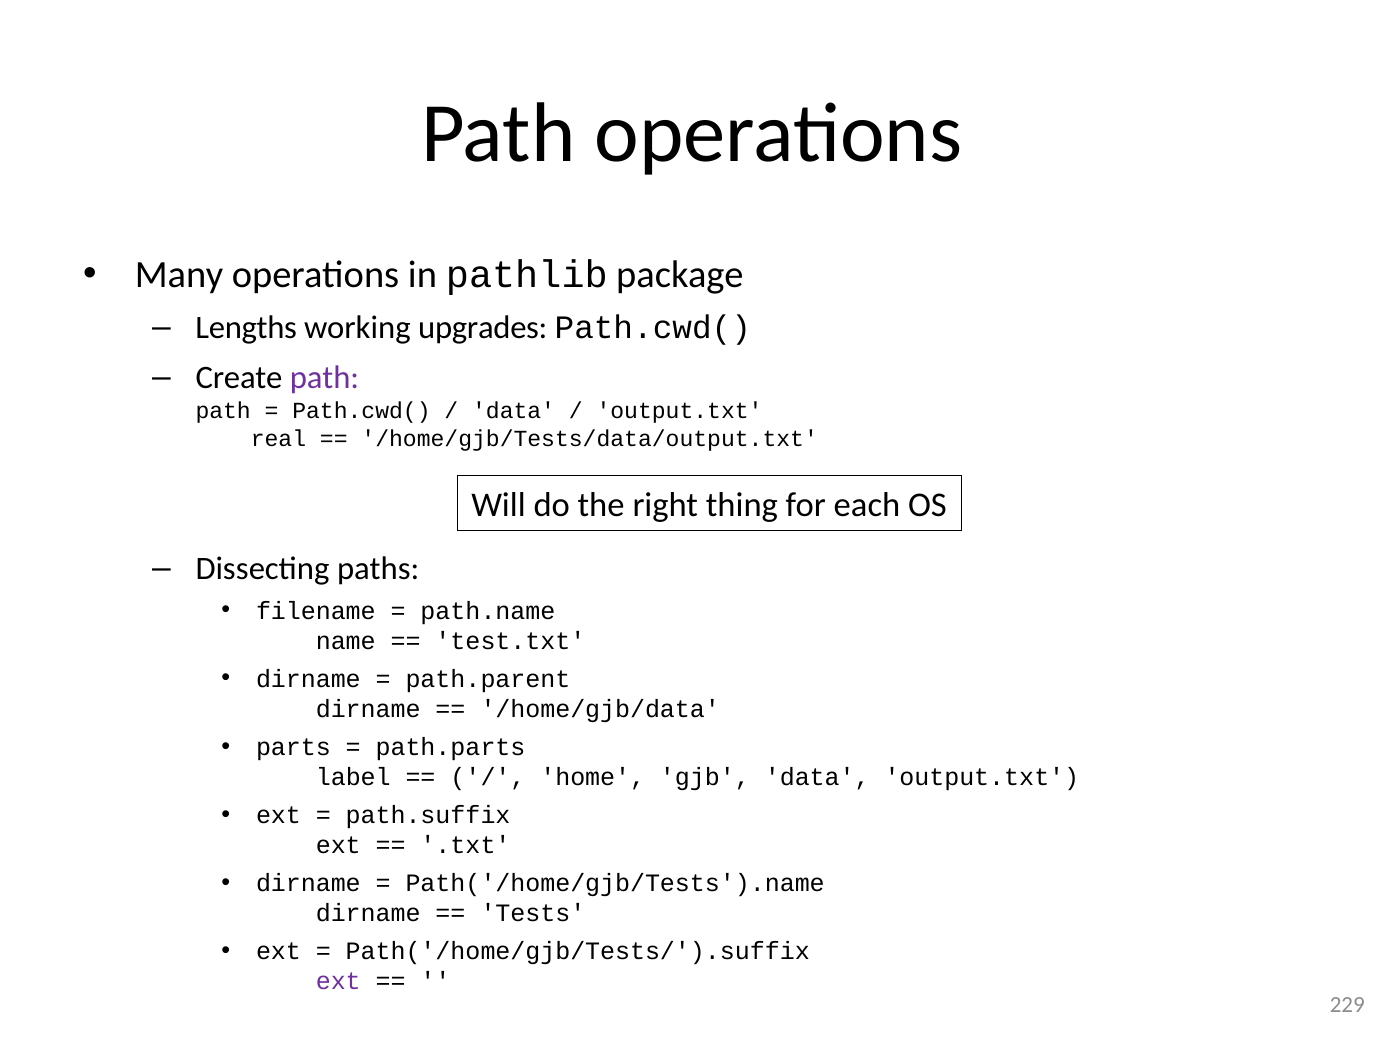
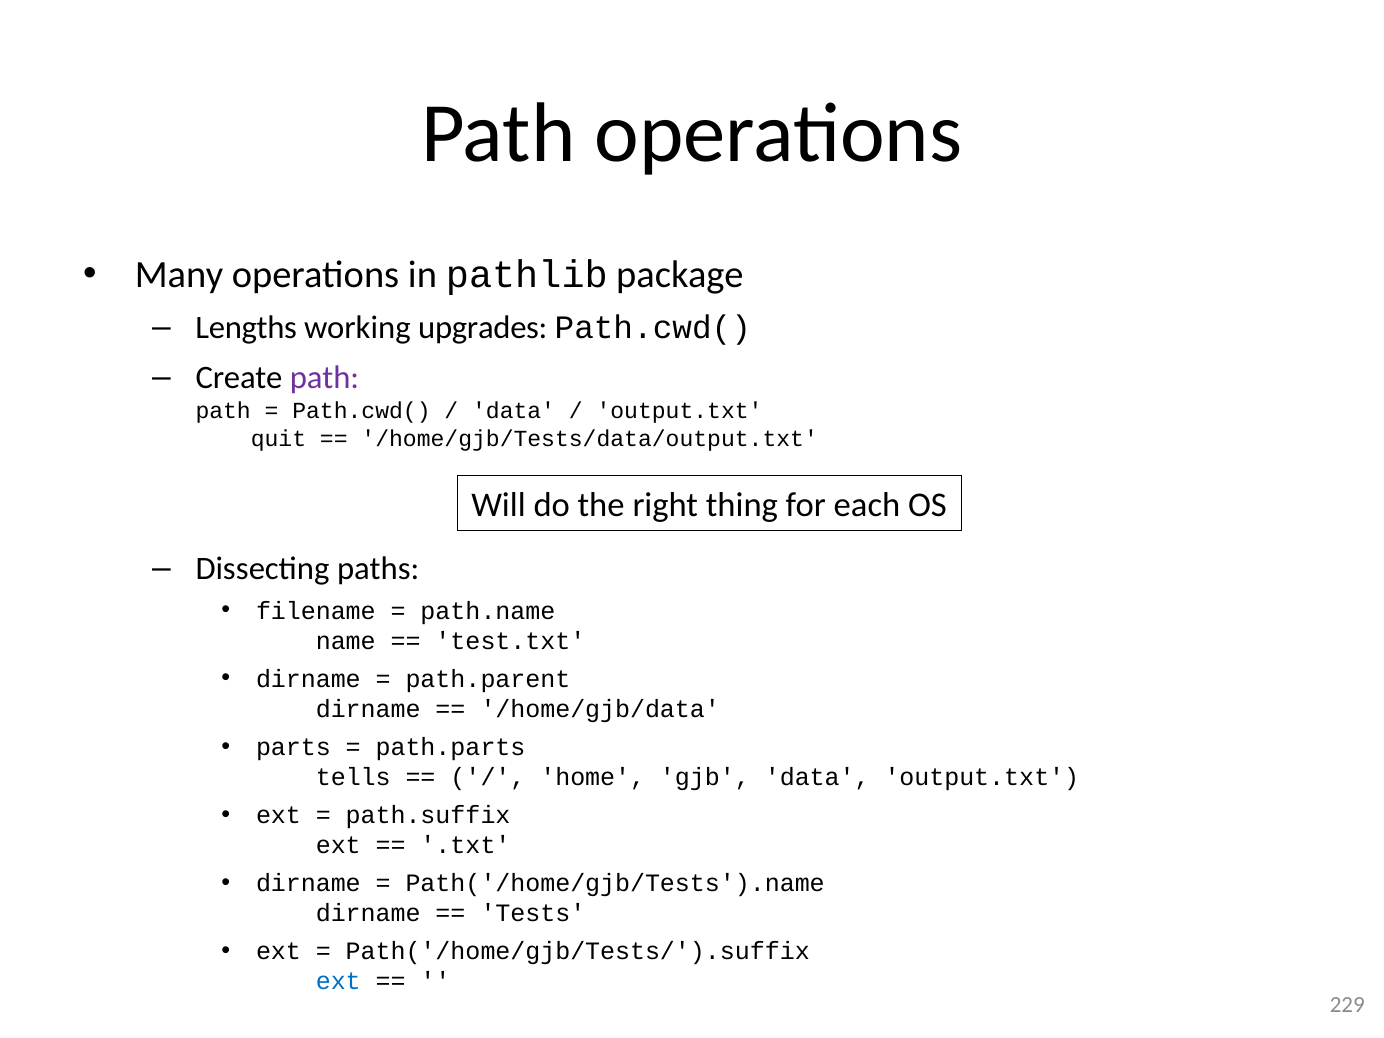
real: real -> quit
label: label -> tells
ext at (338, 981) colour: purple -> blue
